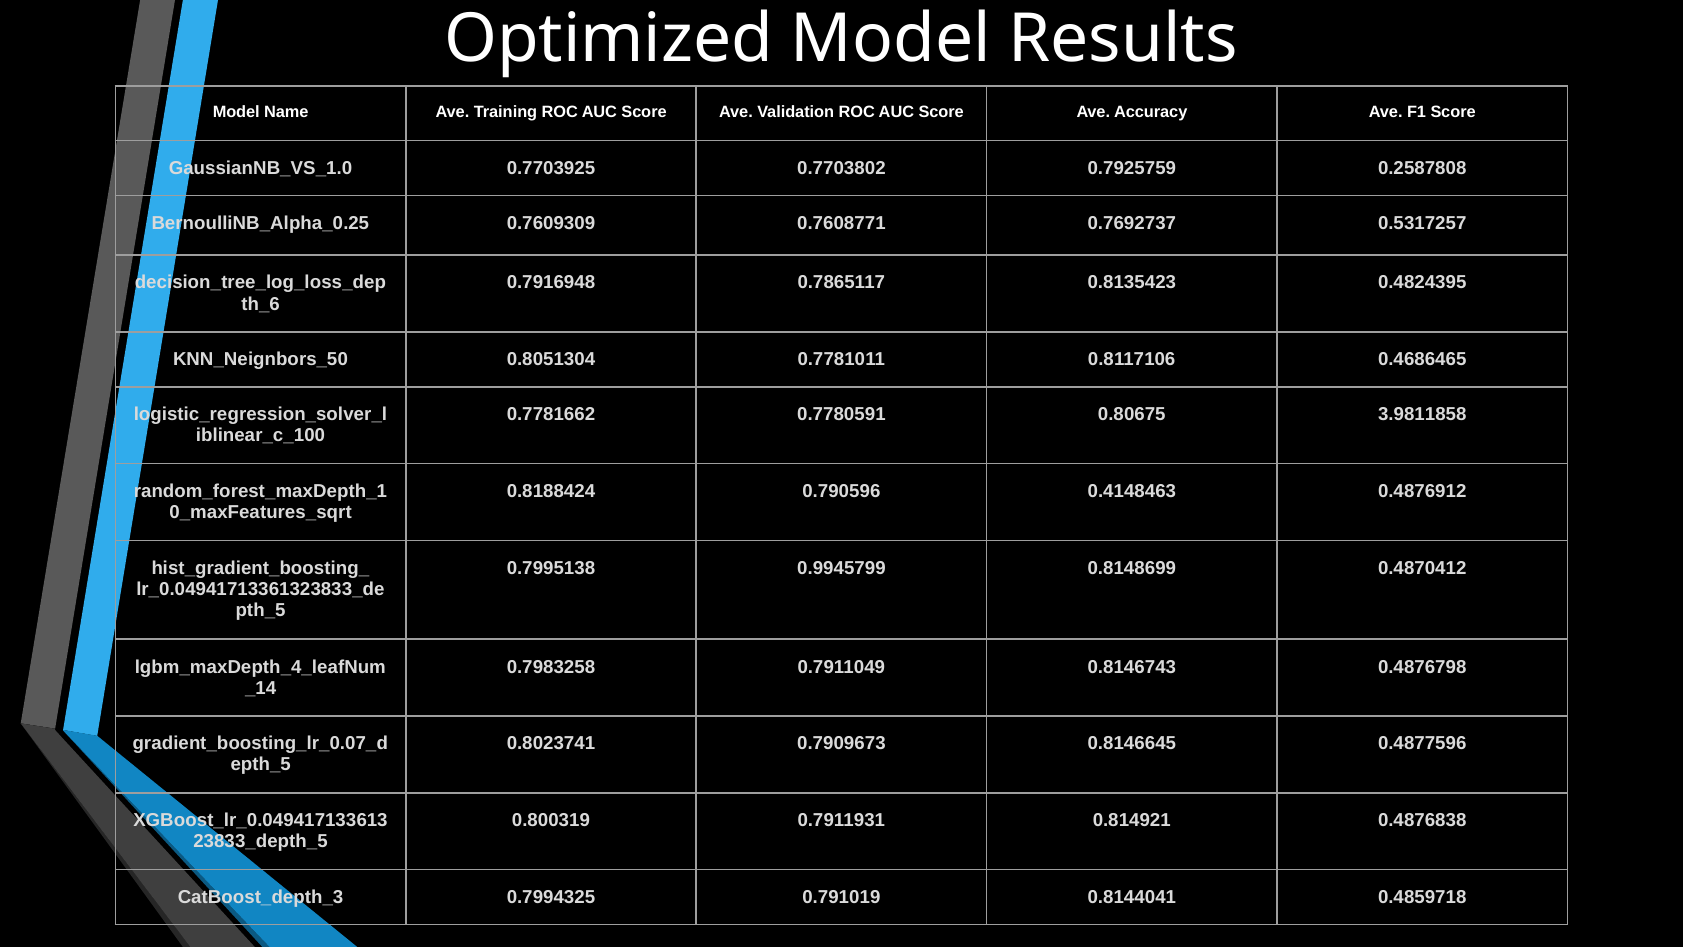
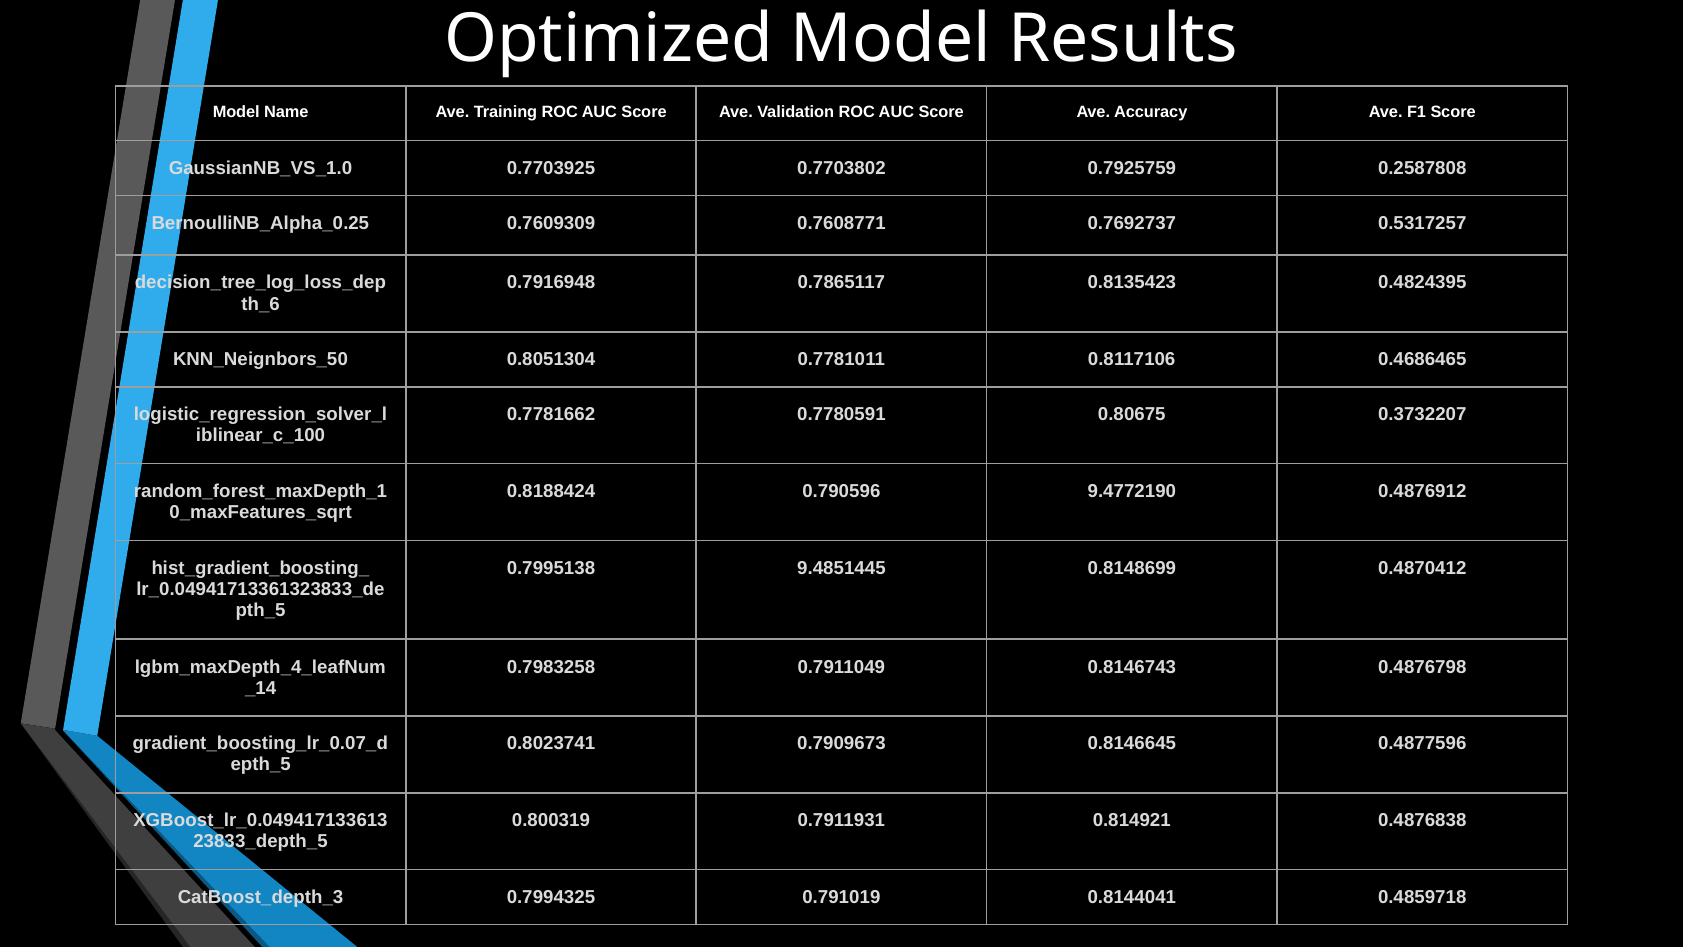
3.9811858: 3.9811858 -> 0.3732207
0.4148463: 0.4148463 -> 9.4772190
0.9945799: 0.9945799 -> 9.4851445
